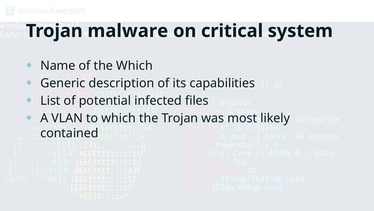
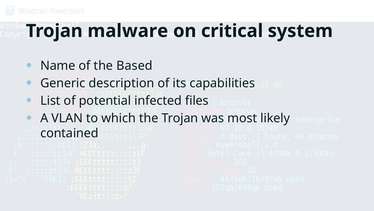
the Which: Which -> Based
